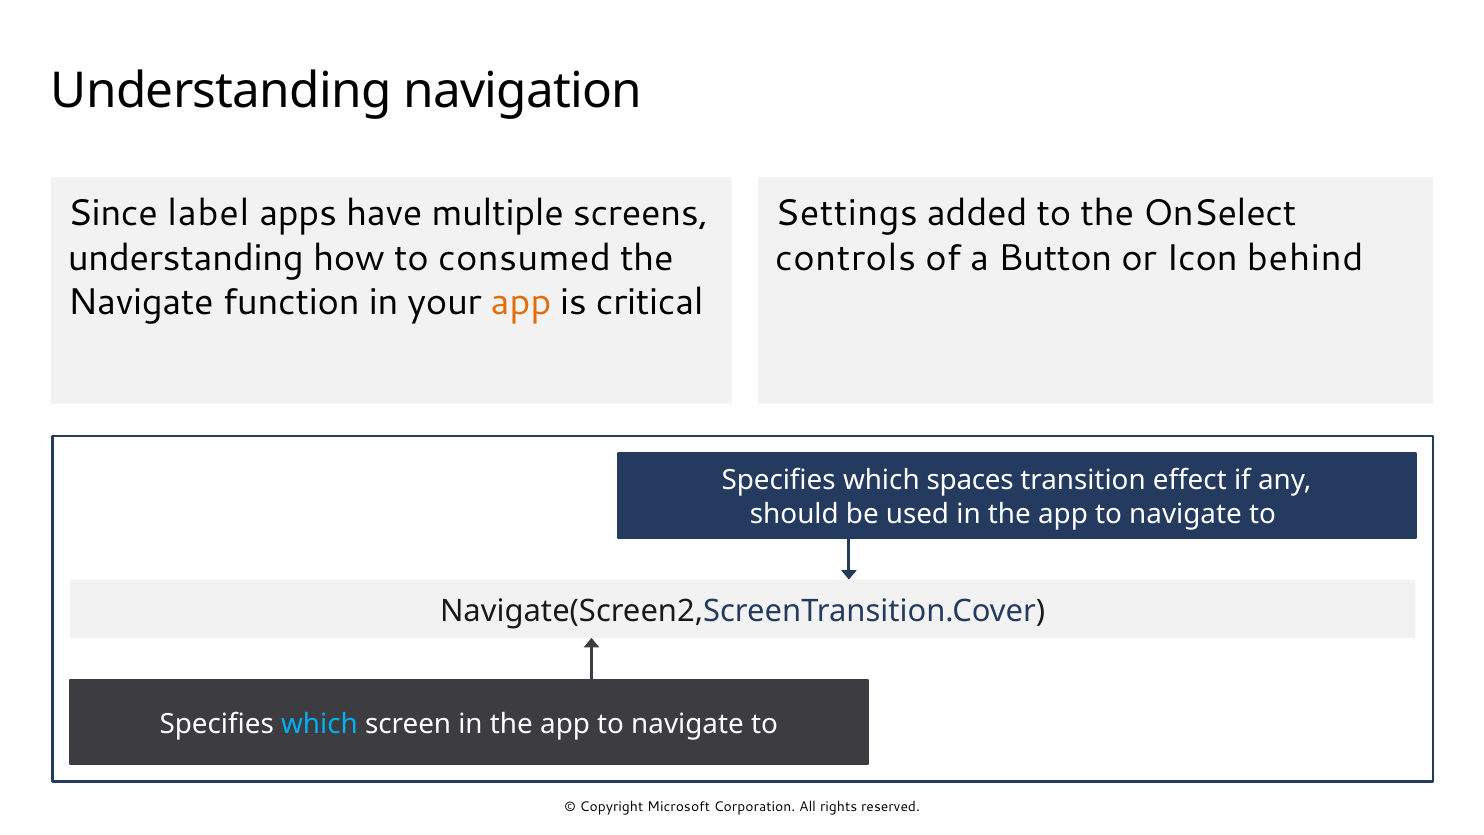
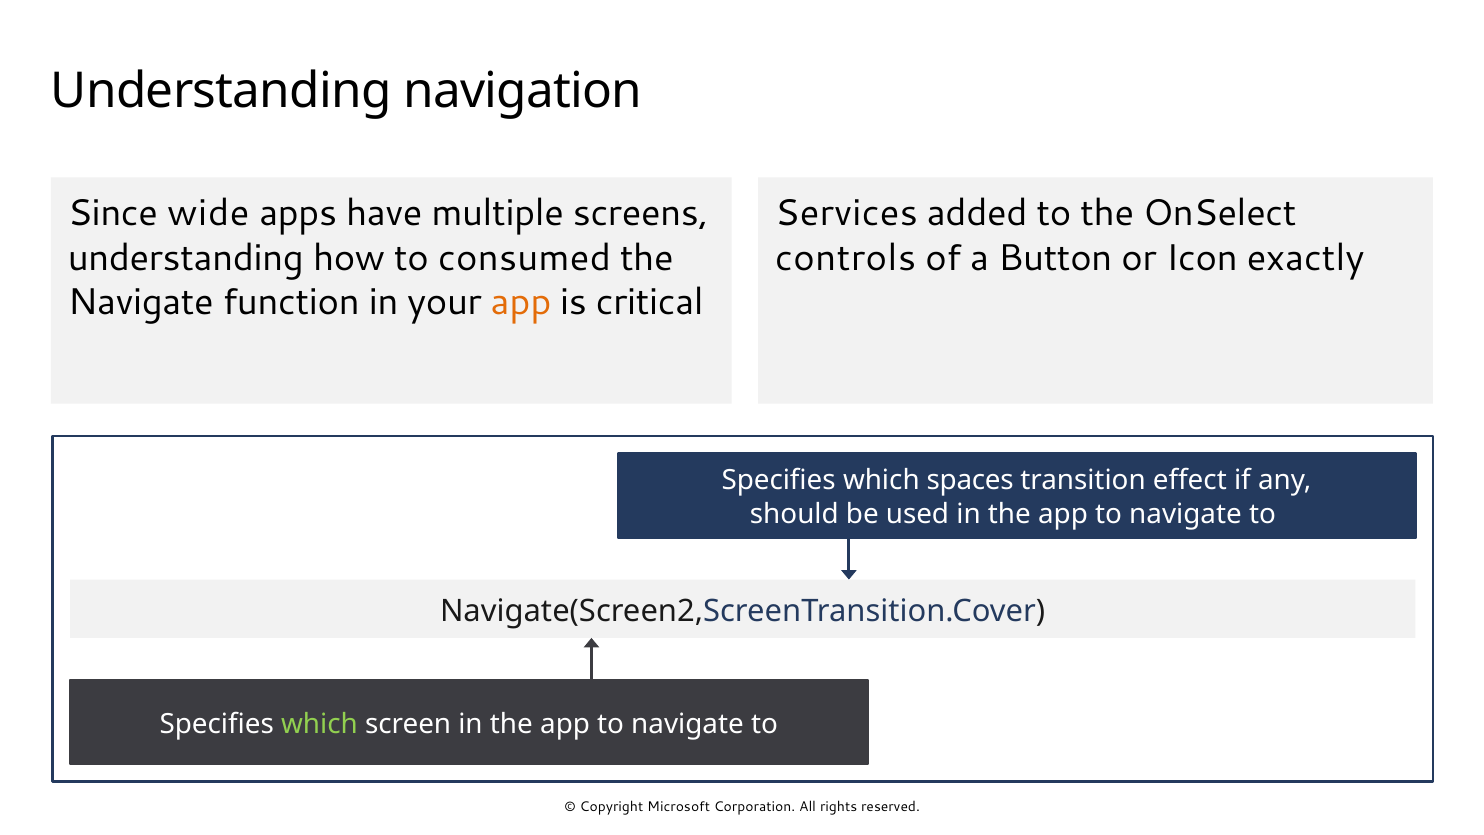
label: label -> wide
Settings: Settings -> Services
behind: behind -> exactly
which at (319, 724) colour: light blue -> light green
